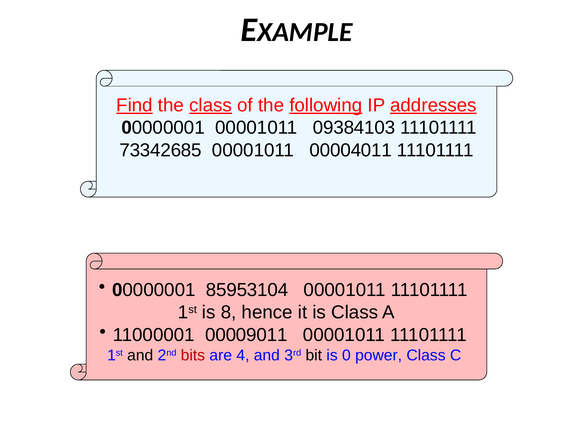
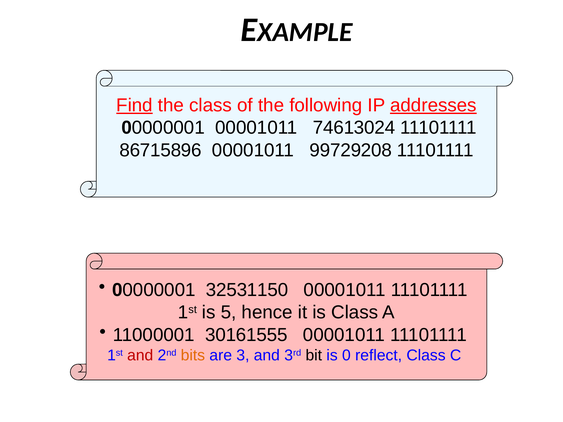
class at (211, 105) underline: present -> none
following underline: present -> none
09384103: 09384103 -> 74613024
73342685: 73342685 -> 86715896
00004011: 00004011 -> 99729208
85953104: 85953104 -> 32531150
8: 8 -> 5
00009011: 00009011 -> 30161555
and at (140, 356) colour: black -> red
bits colour: red -> orange
4: 4 -> 3
power: power -> reflect
